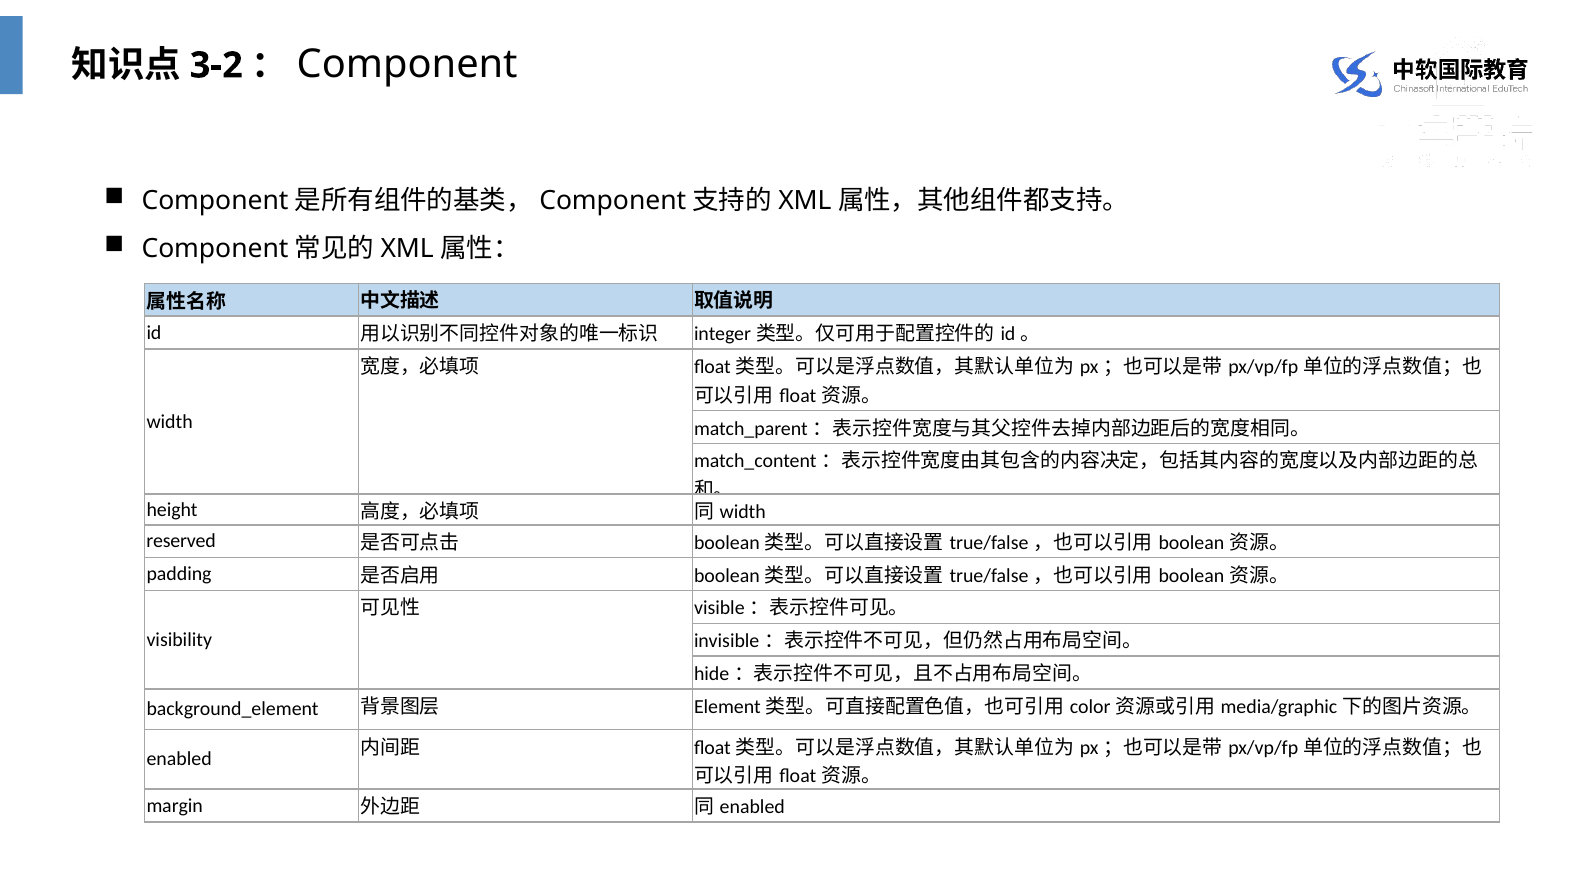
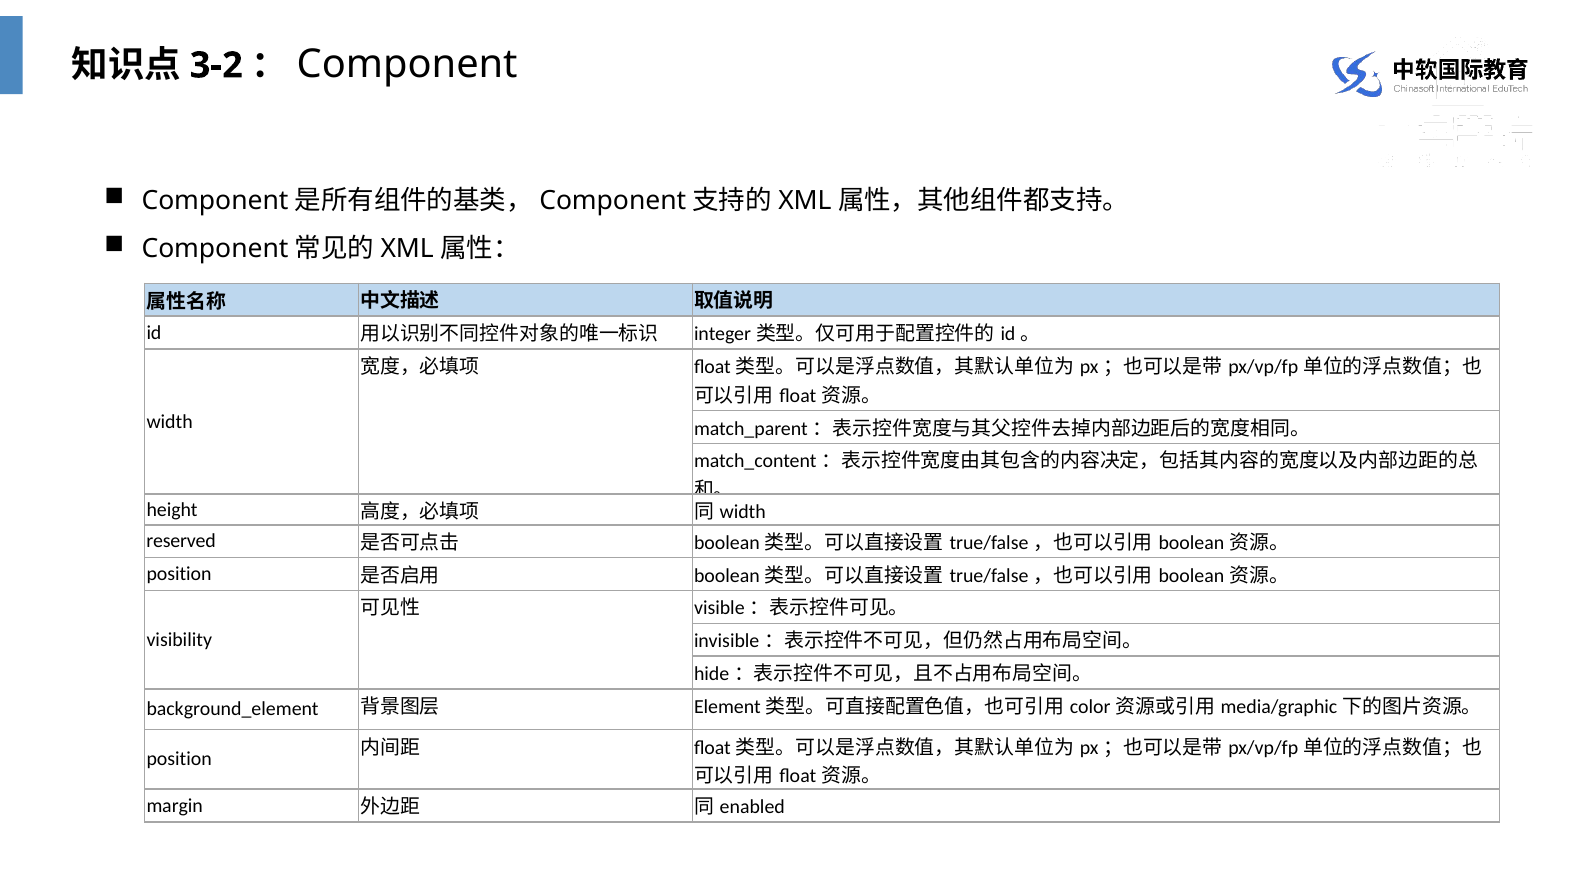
padding at (179, 575): padding -> position
enabled at (179, 760): enabled -> position
